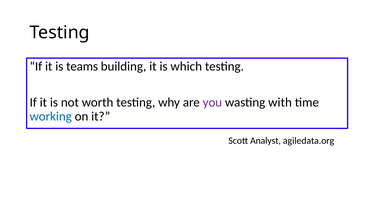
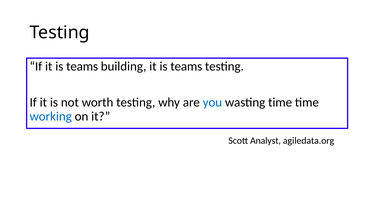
building it is which: which -> teams
you colour: purple -> blue
wasting with: with -> time
